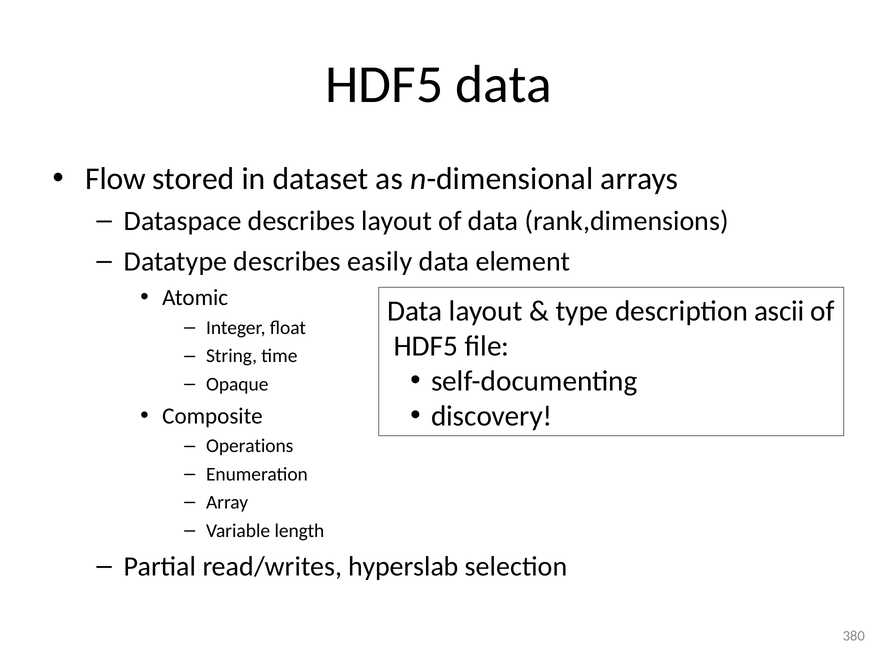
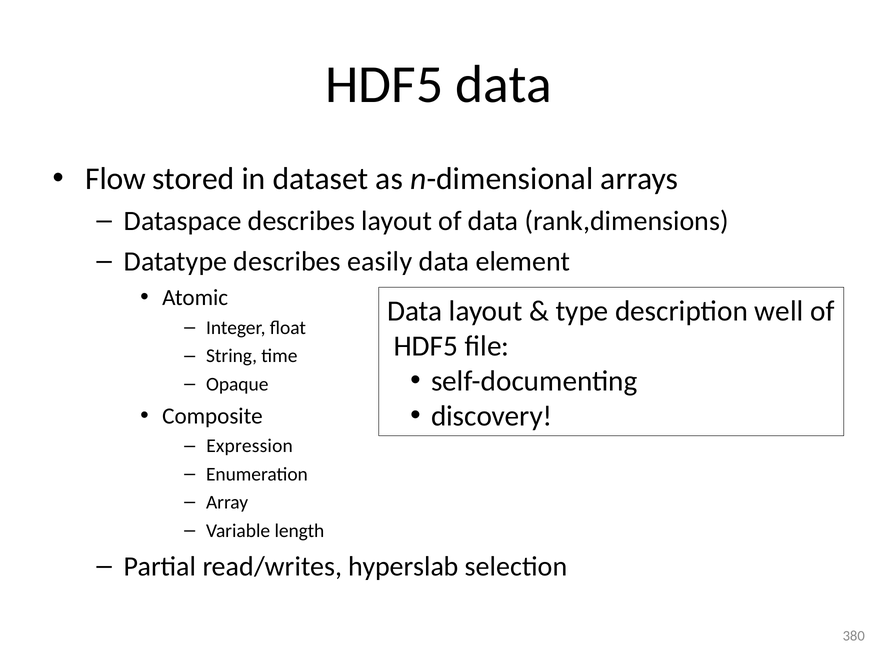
ascii: ascii -> well
Operations: Operations -> Expression
